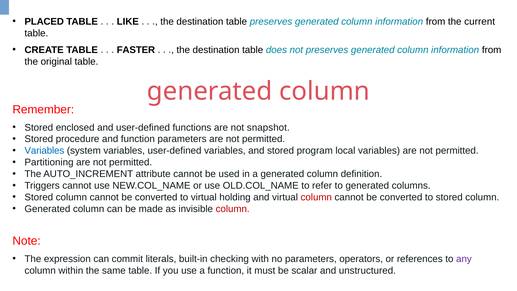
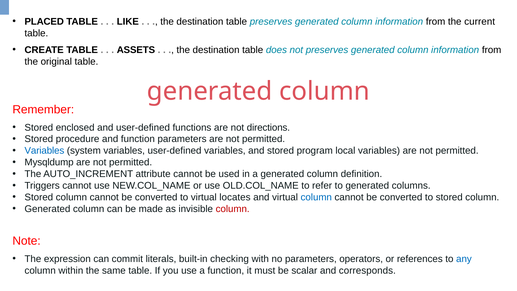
FASTER: FASTER -> ASSETS
snapshot: snapshot -> directions
Partitioning: Partitioning -> Mysqldump
holding: holding -> locates
column at (316, 197) colour: red -> blue
any colour: purple -> blue
unstructured: unstructured -> corresponds
